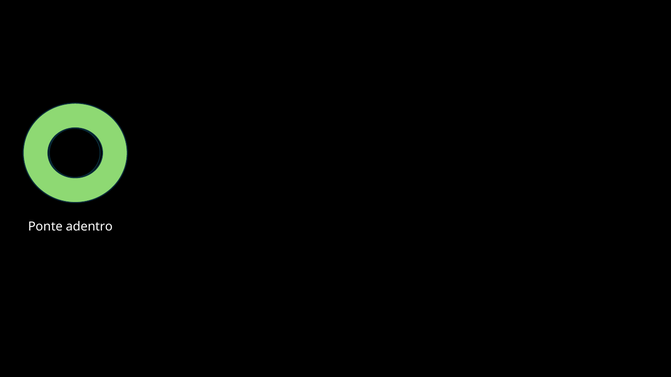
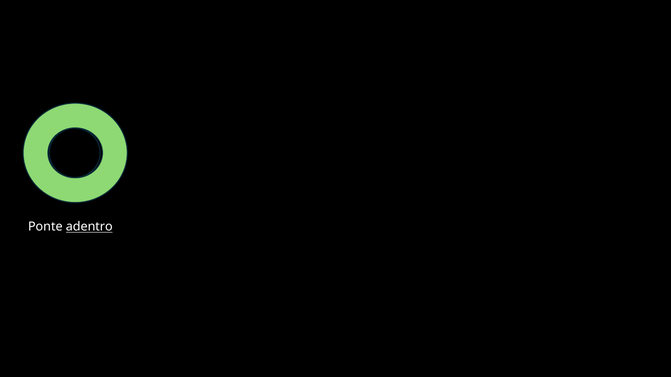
adentro underline: none -> present
